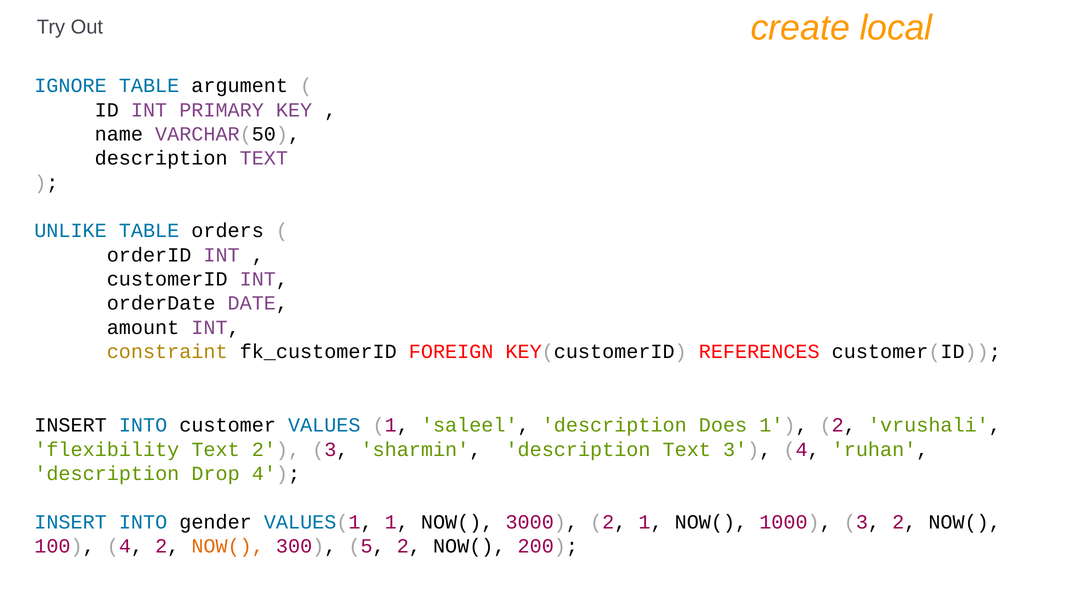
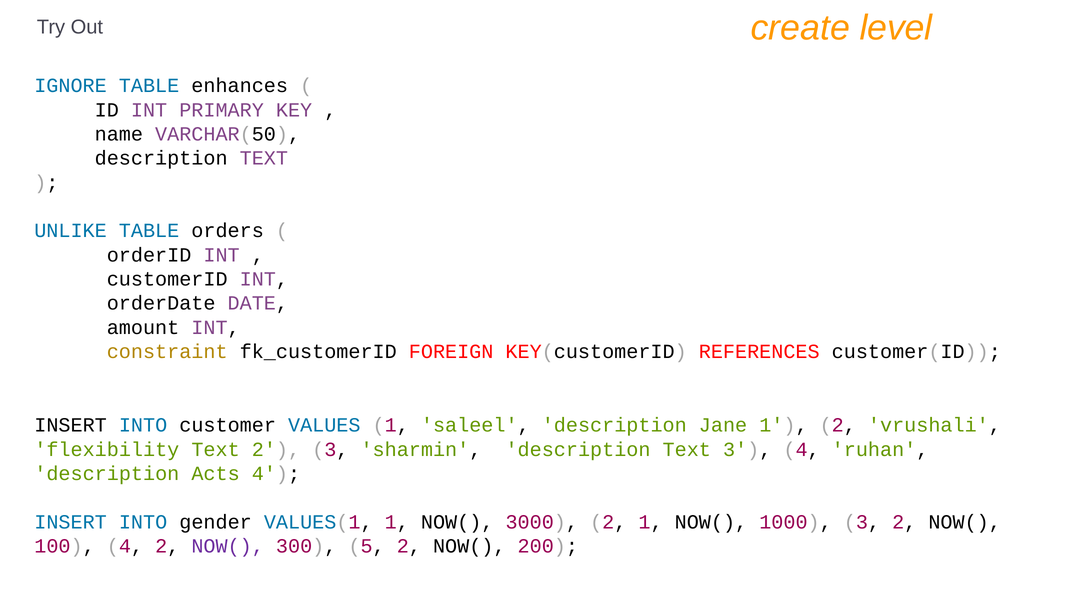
local: local -> level
argument: argument -> enhances
Does: Does -> Jane
Drop: Drop -> Acts
NOW( at (228, 546) colour: orange -> purple
